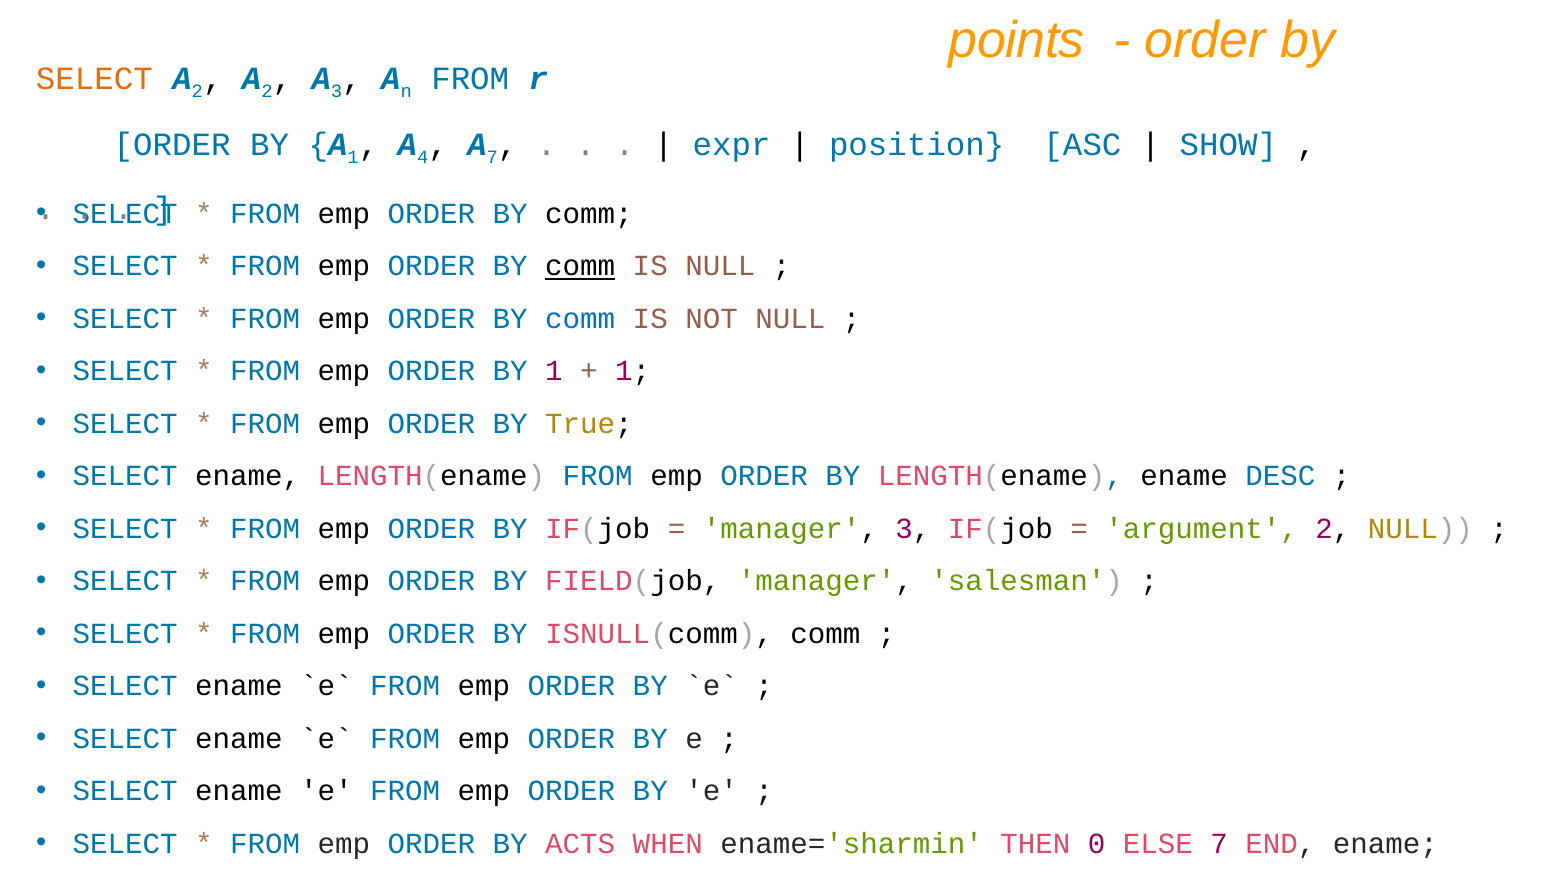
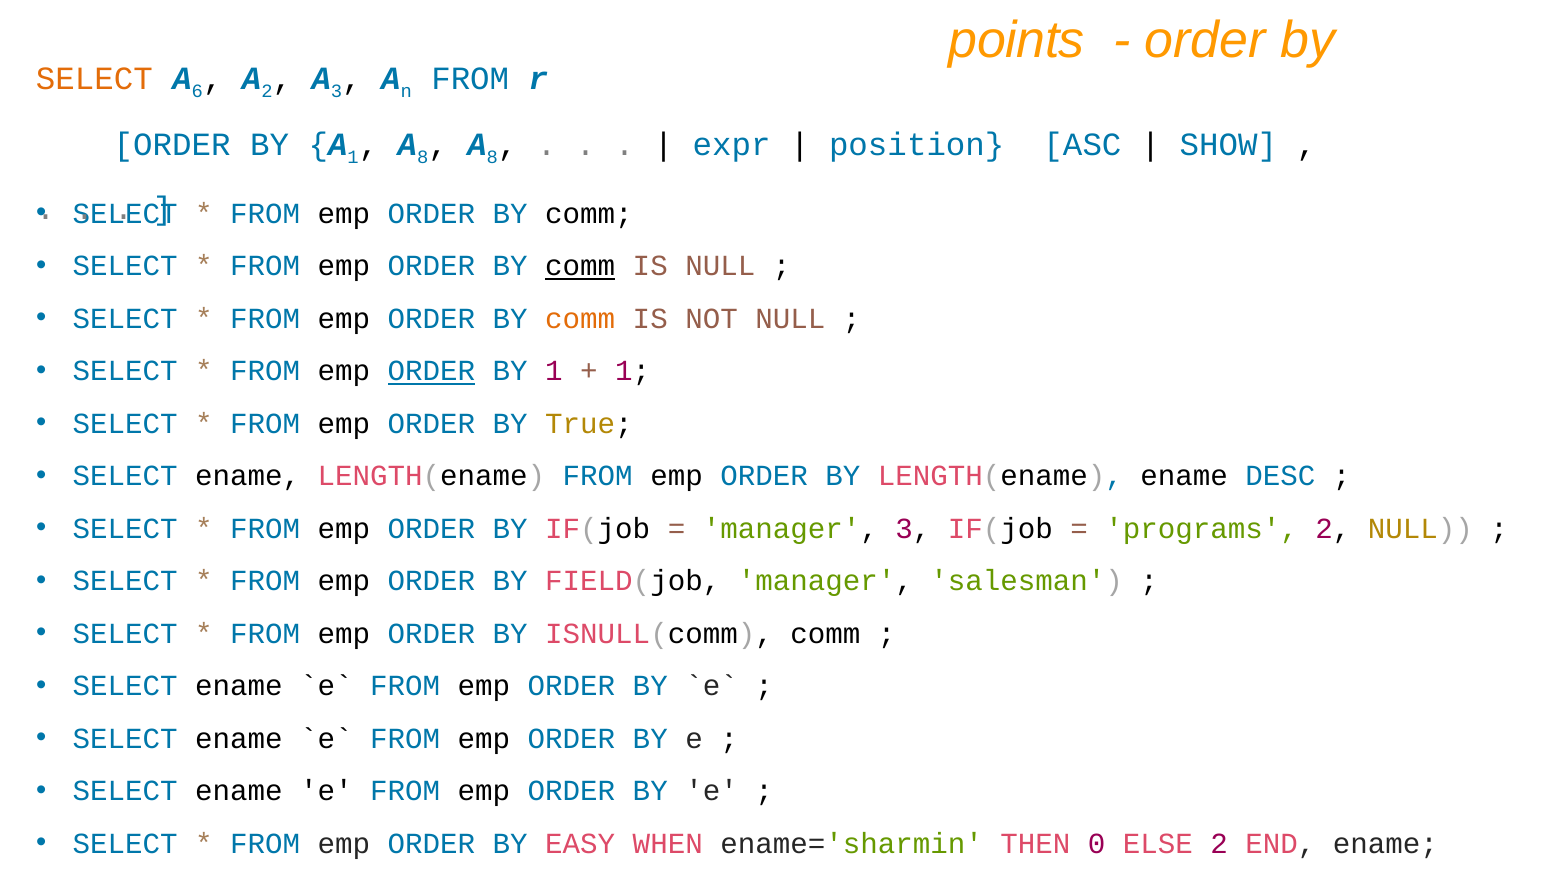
2 at (197, 91): 2 -> 6
4 at (423, 158): 4 -> 8
7 at (492, 158): 7 -> 8
comm at (580, 319) colour: blue -> orange
ORDER at (431, 371) underline: none -> present
argument: argument -> programs
ACTS: ACTS -> EASY
ELSE 7: 7 -> 2
